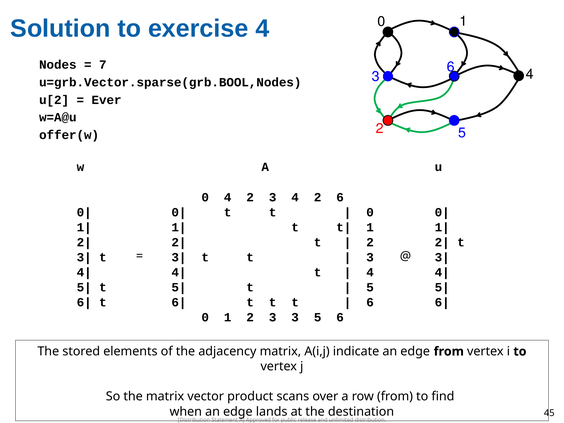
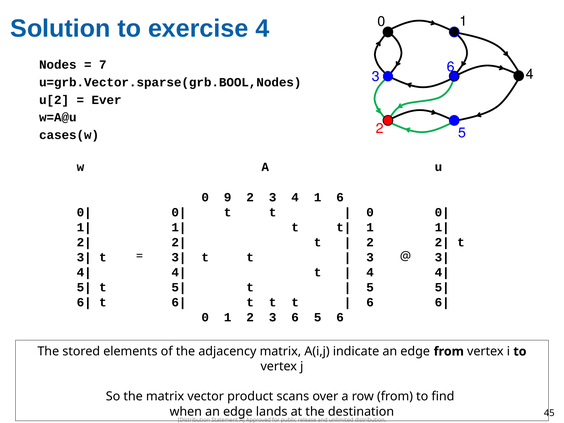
offer(w: offer(w -> cases(w
4 at (228, 197): 4 -> 9
3 4 2: 2 -> 1
3 3: 3 -> 6
